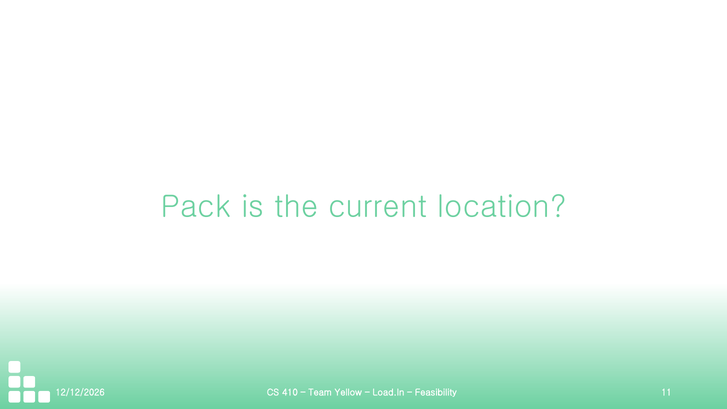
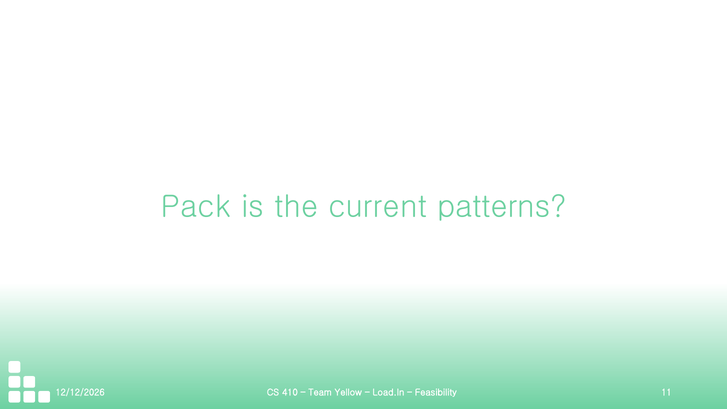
location: location -> patterns
